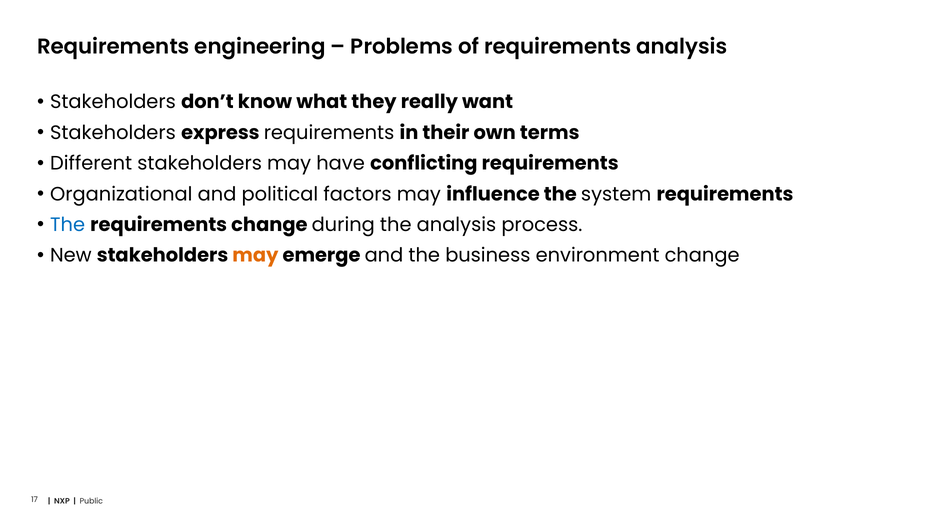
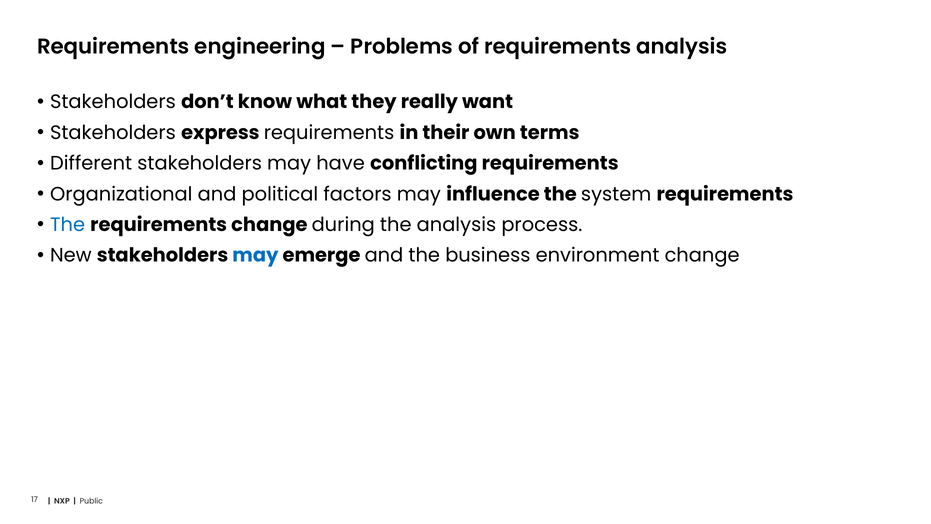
may at (255, 255) colour: orange -> blue
